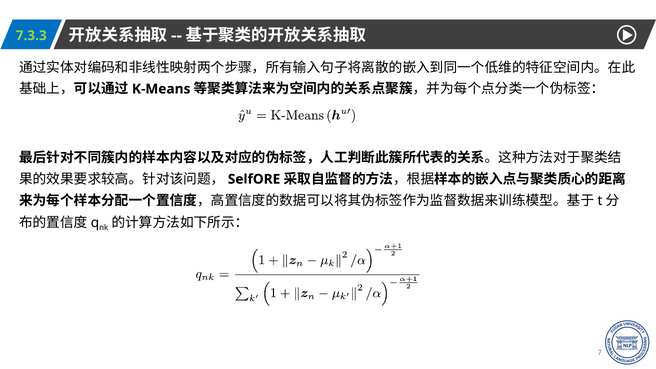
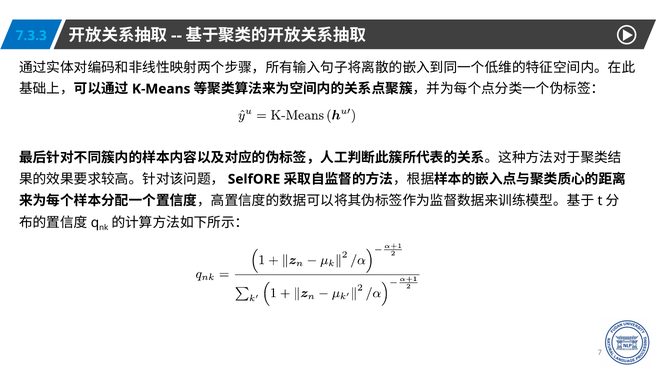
7.3.3 colour: light green -> light blue
